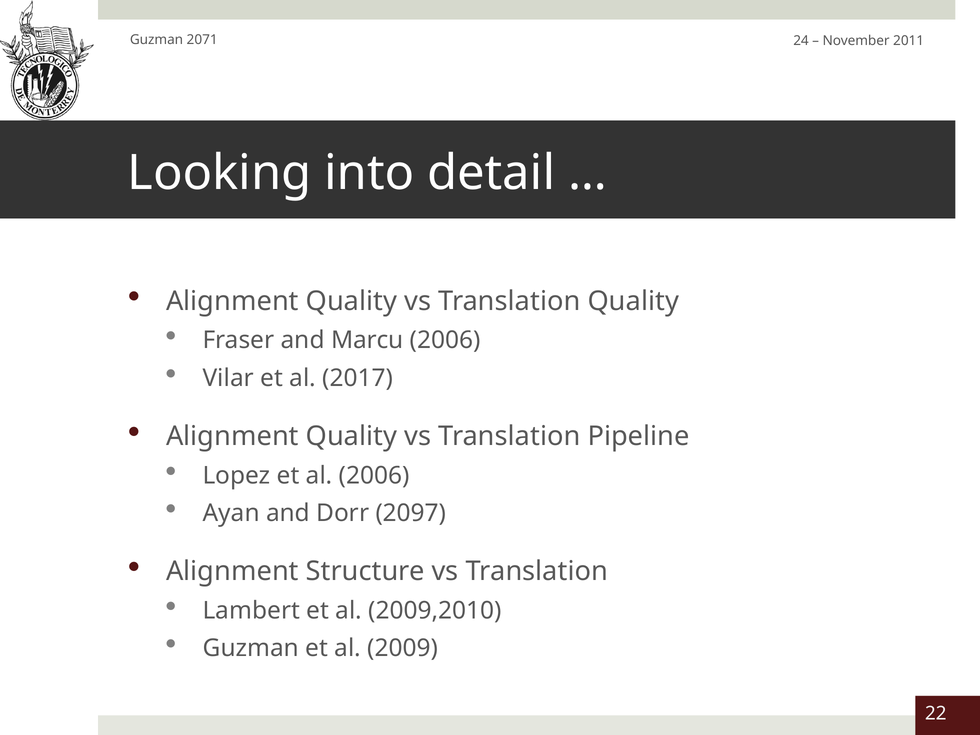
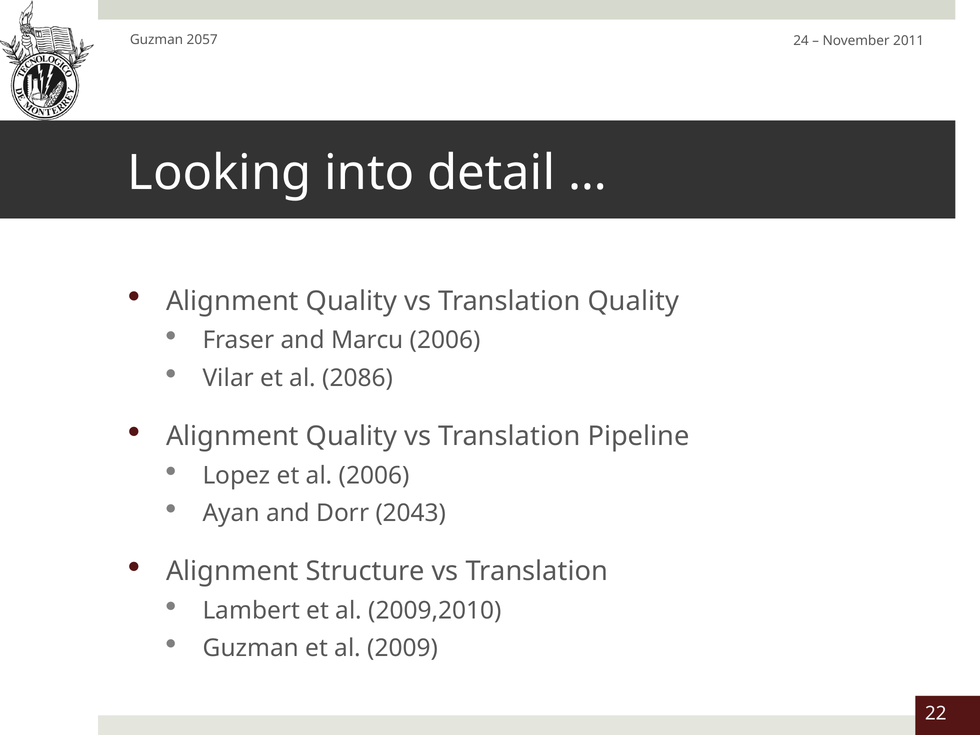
2071: 2071 -> 2057
2017: 2017 -> 2086
2097: 2097 -> 2043
